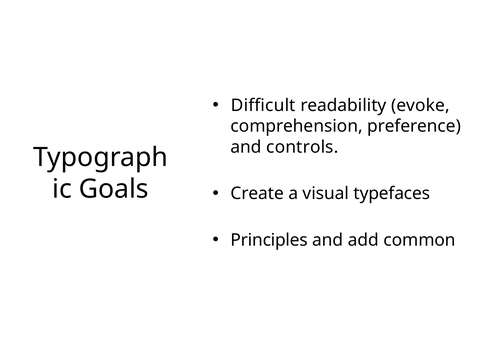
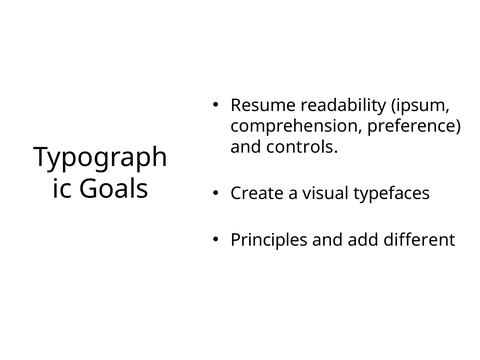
Difficult: Difficult -> Resume
evoke: evoke -> ipsum
common: common -> different
